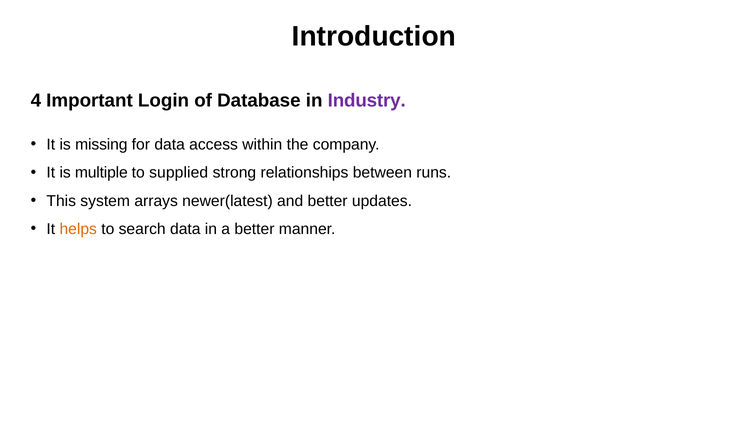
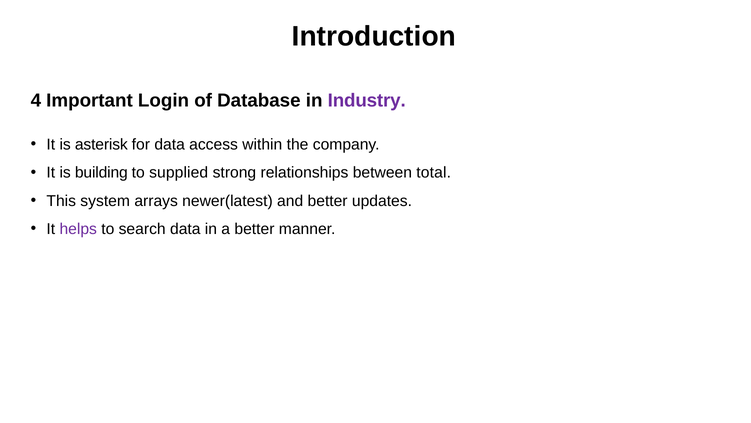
missing: missing -> asterisk
multiple: multiple -> building
runs: runs -> total
helps colour: orange -> purple
